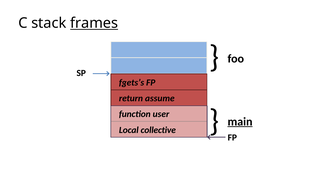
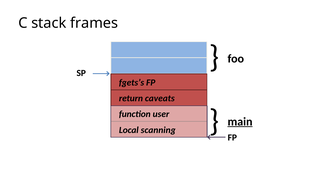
frames underline: present -> none
assume: assume -> caveats
collective: collective -> scanning
